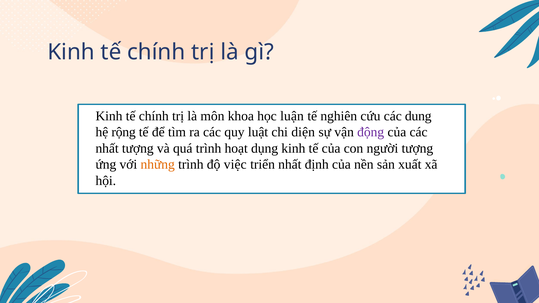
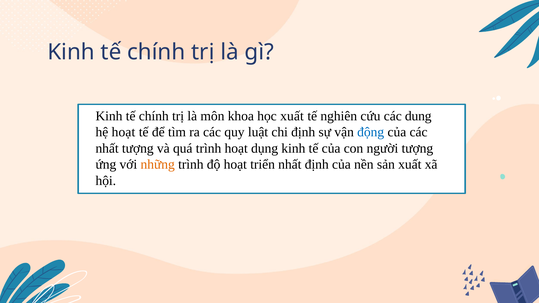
học luận: luận -> xuất
hệ rộng: rộng -> hoạt
chi diện: diện -> định
động colour: purple -> blue
độ việc: việc -> hoạt
